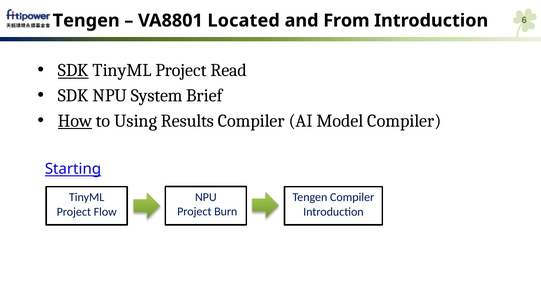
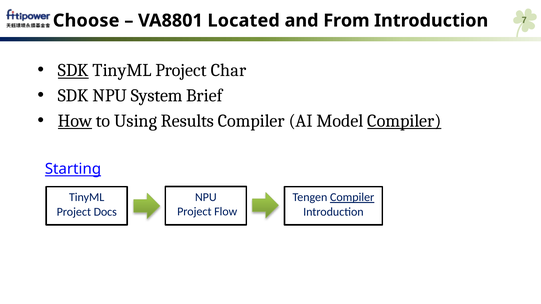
Tengen at (86, 21): Tengen -> Choose
6: 6 -> 7
Read: Read -> Char
Compiler at (404, 121) underline: none -> present
Compiler at (352, 198) underline: none -> present
Burn: Burn -> Flow
Flow: Flow -> Docs
